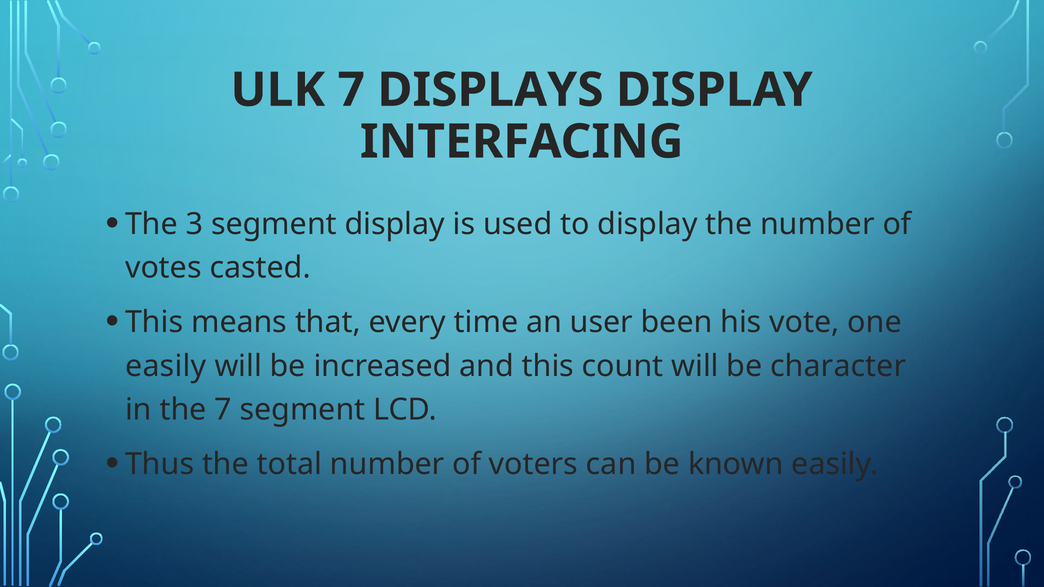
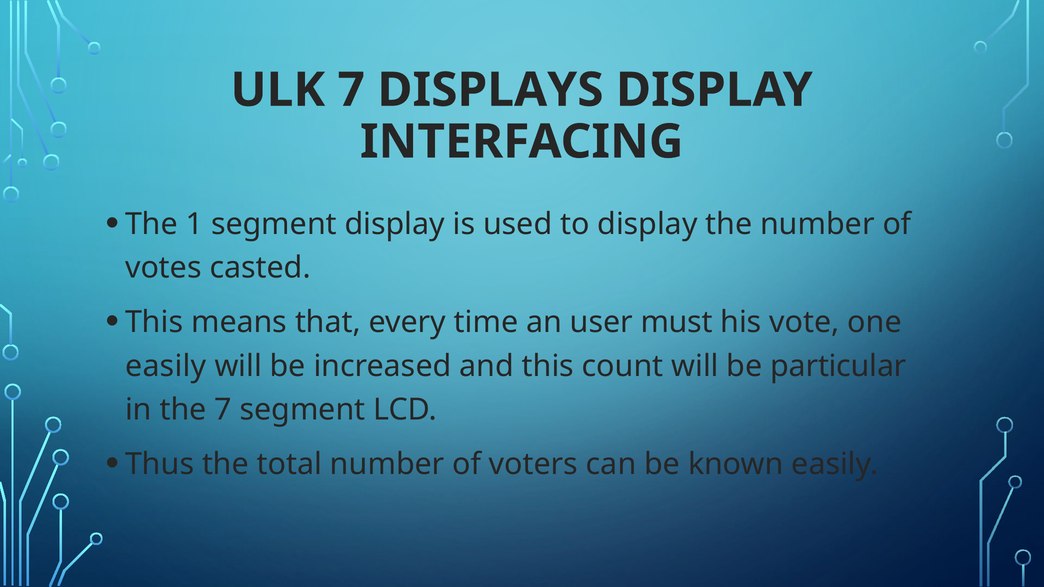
3: 3 -> 1
been: been -> must
character: character -> particular
